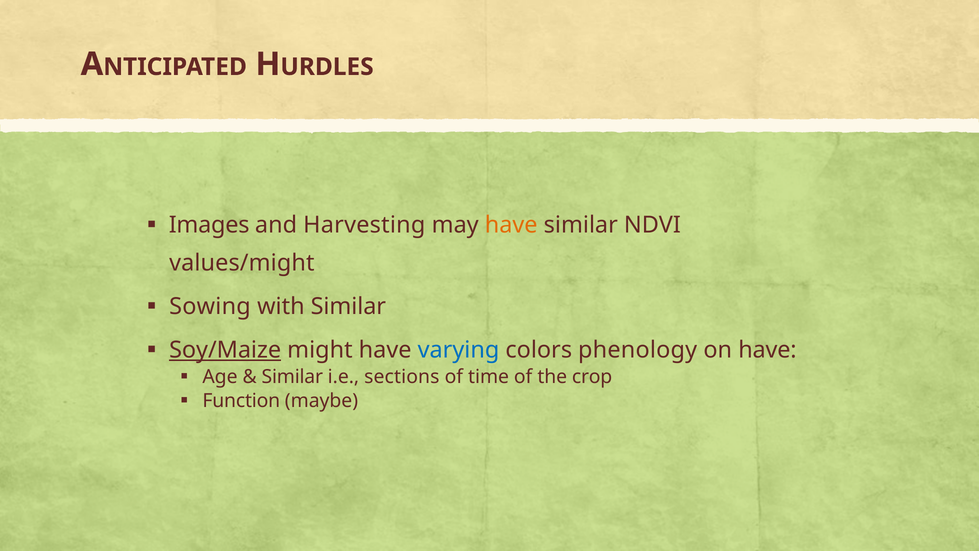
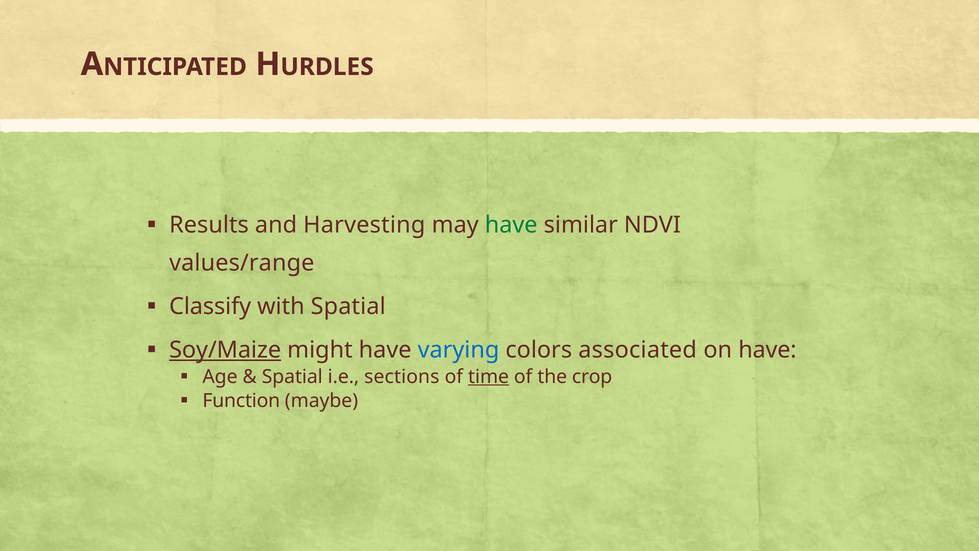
Images: Images -> Results
have at (511, 225) colour: orange -> green
values/might: values/might -> values/range
Sowing: Sowing -> Classify
with Similar: Similar -> Spatial
phenology: phenology -> associated
Similar at (292, 377): Similar -> Spatial
time underline: none -> present
